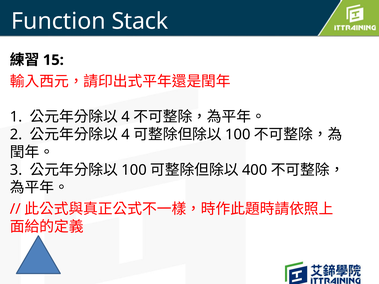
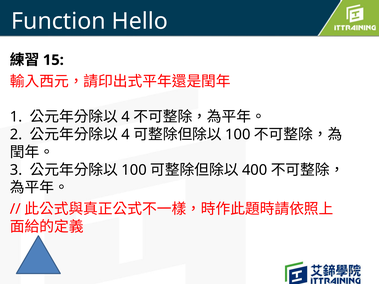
Stack: Stack -> Hello
